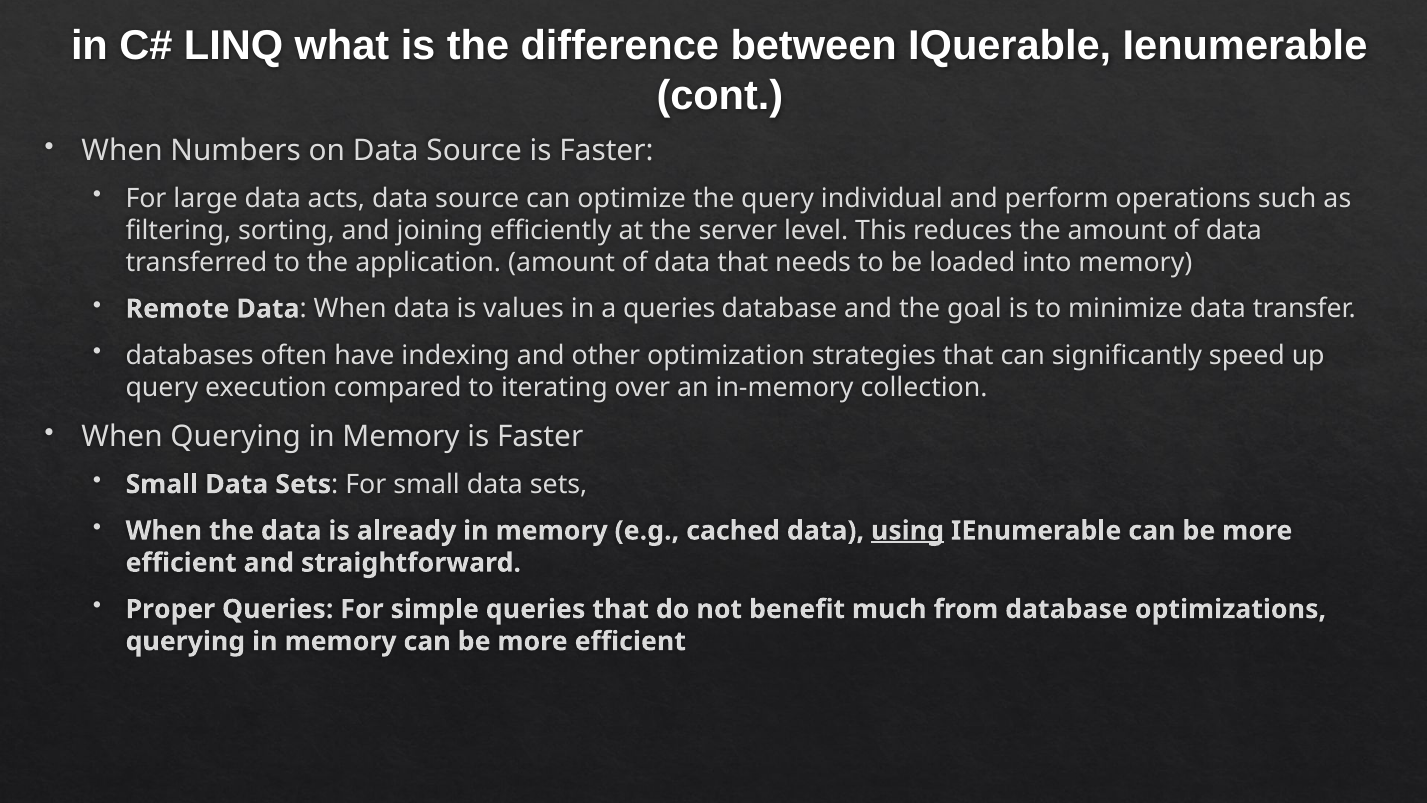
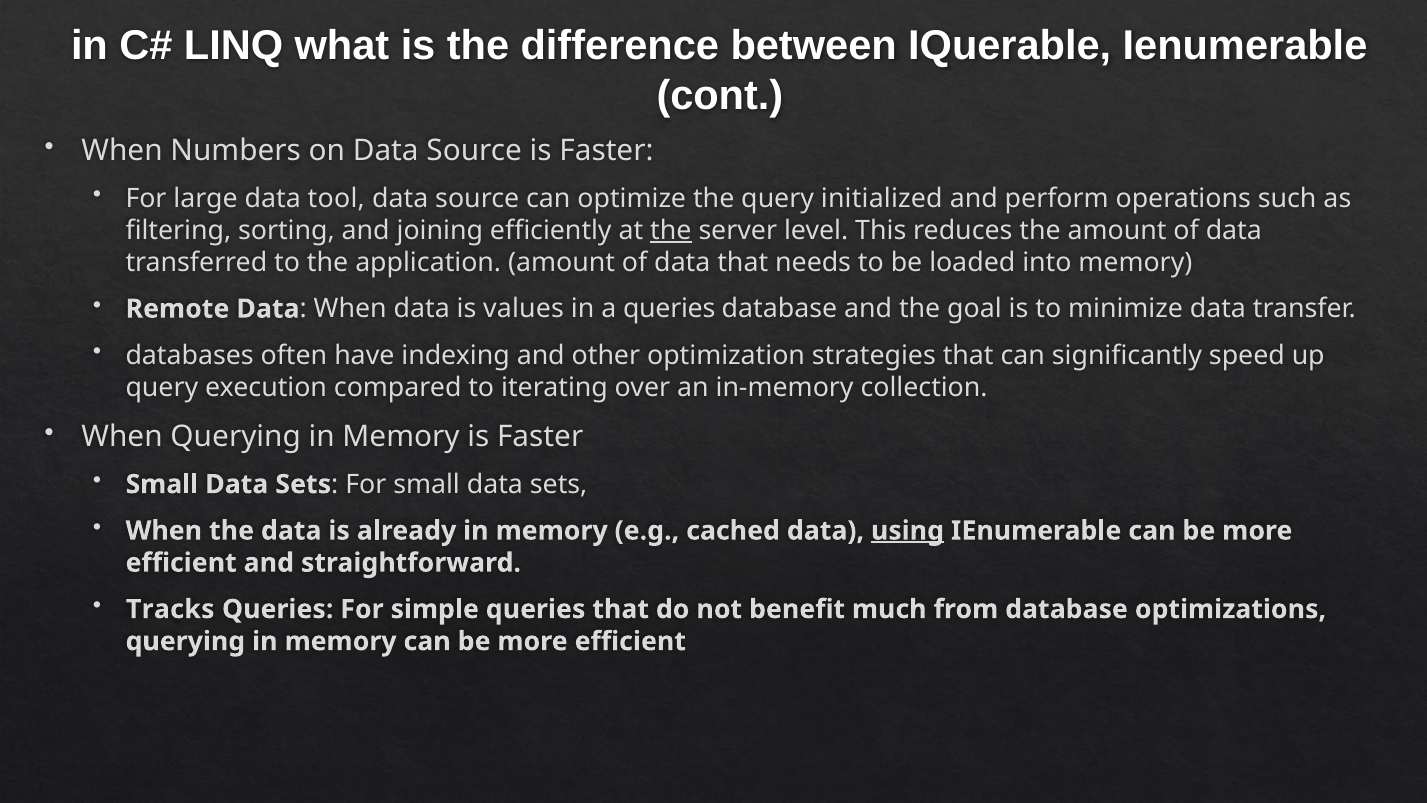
acts: acts -> tool
individual: individual -> initialized
the at (671, 230) underline: none -> present
Proper: Proper -> Tracks
